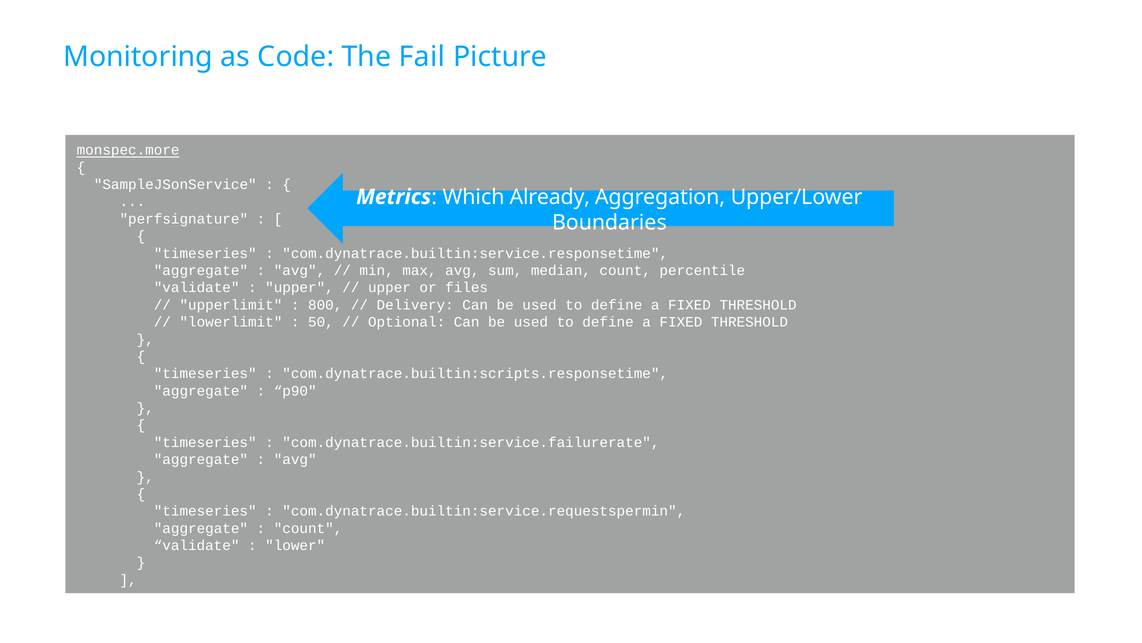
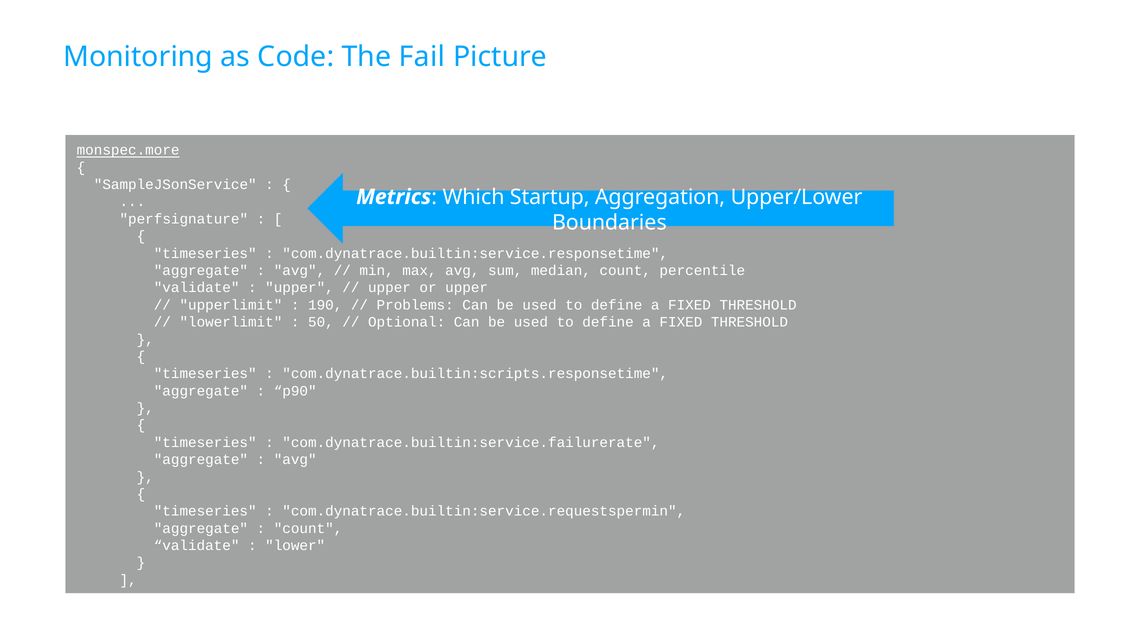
Already: Already -> Startup
or files: files -> upper
800: 800 -> 190
Delivery: Delivery -> Problems
